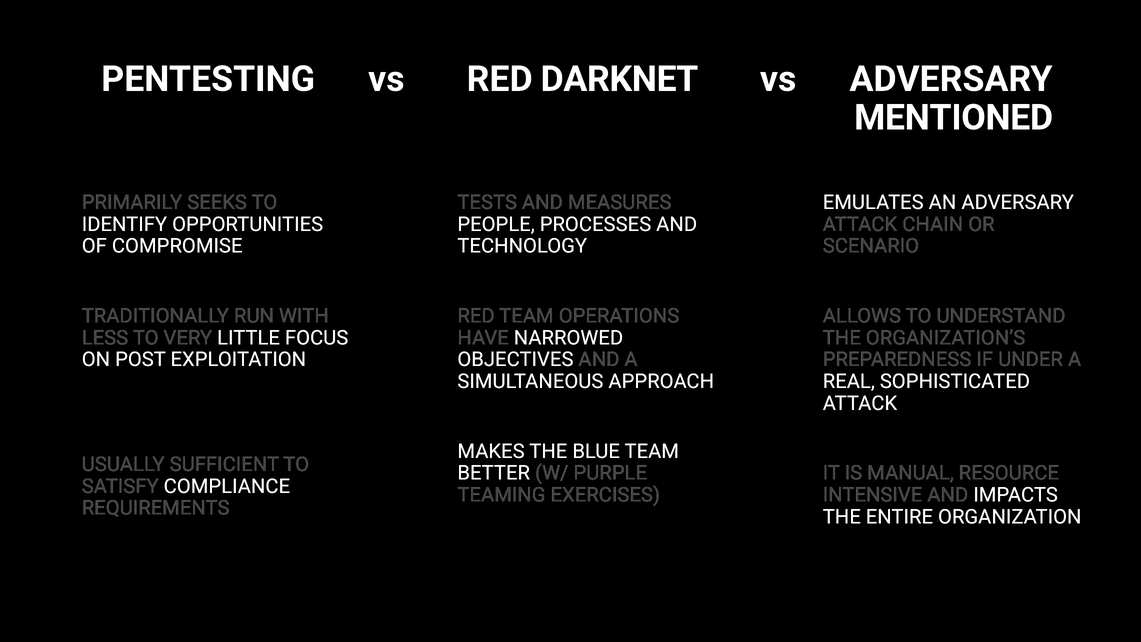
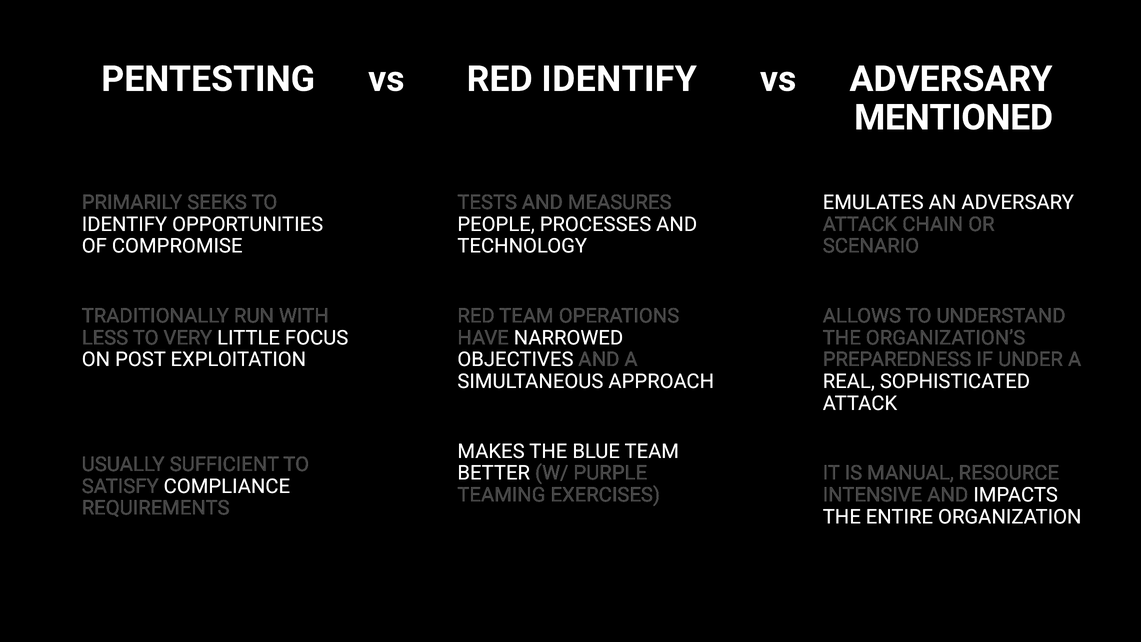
RED DARKNET: DARKNET -> IDENTIFY
